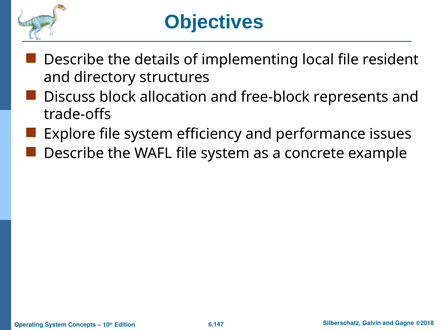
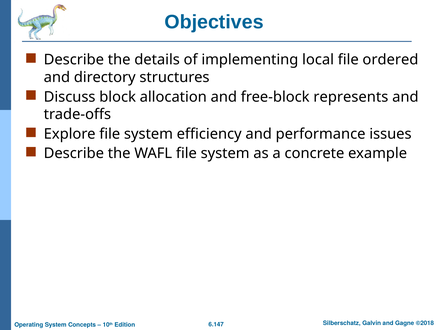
resident: resident -> ordered
